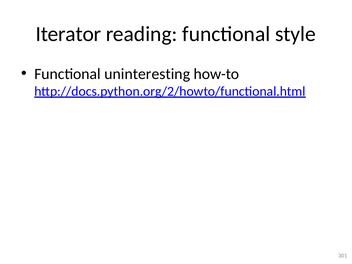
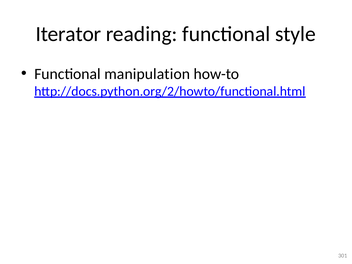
uninteresting: uninteresting -> manipulation
